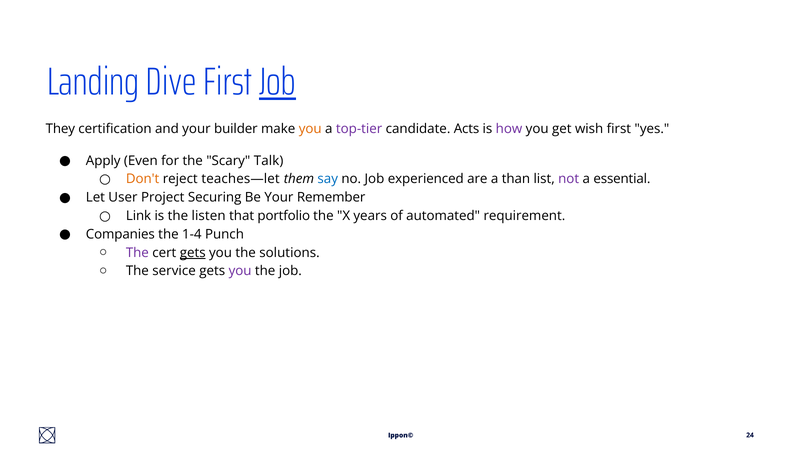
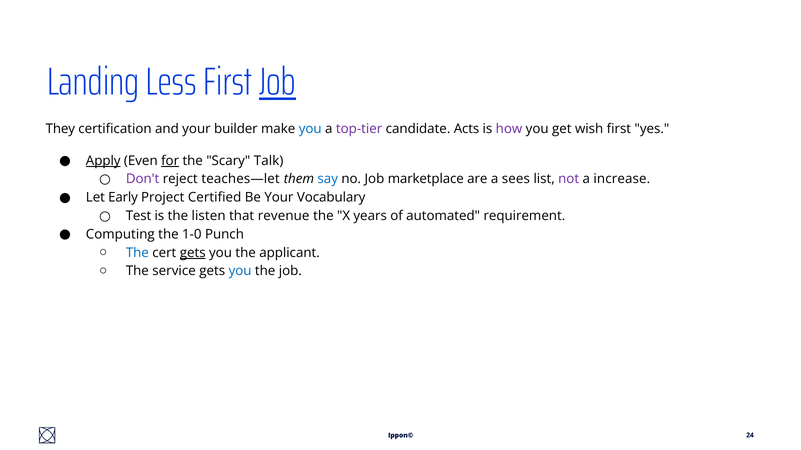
Dive: Dive -> Less
you at (310, 129) colour: orange -> blue
Apply underline: none -> present
for underline: none -> present
Don't colour: orange -> purple
experienced: experienced -> marketplace
than: than -> sees
essential: essential -> increase
User: User -> Early
Securing: Securing -> Certified
Remember: Remember -> Vocabulary
Link: Link -> Test
portfolio: portfolio -> revenue
Companies: Companies -> Computing
1-4: 1-4 -> 1-0
The at (137, 253) colour: purple -> blue
solutions: solutions -> applicant
you at (240, 271) colour: purple -> blue
